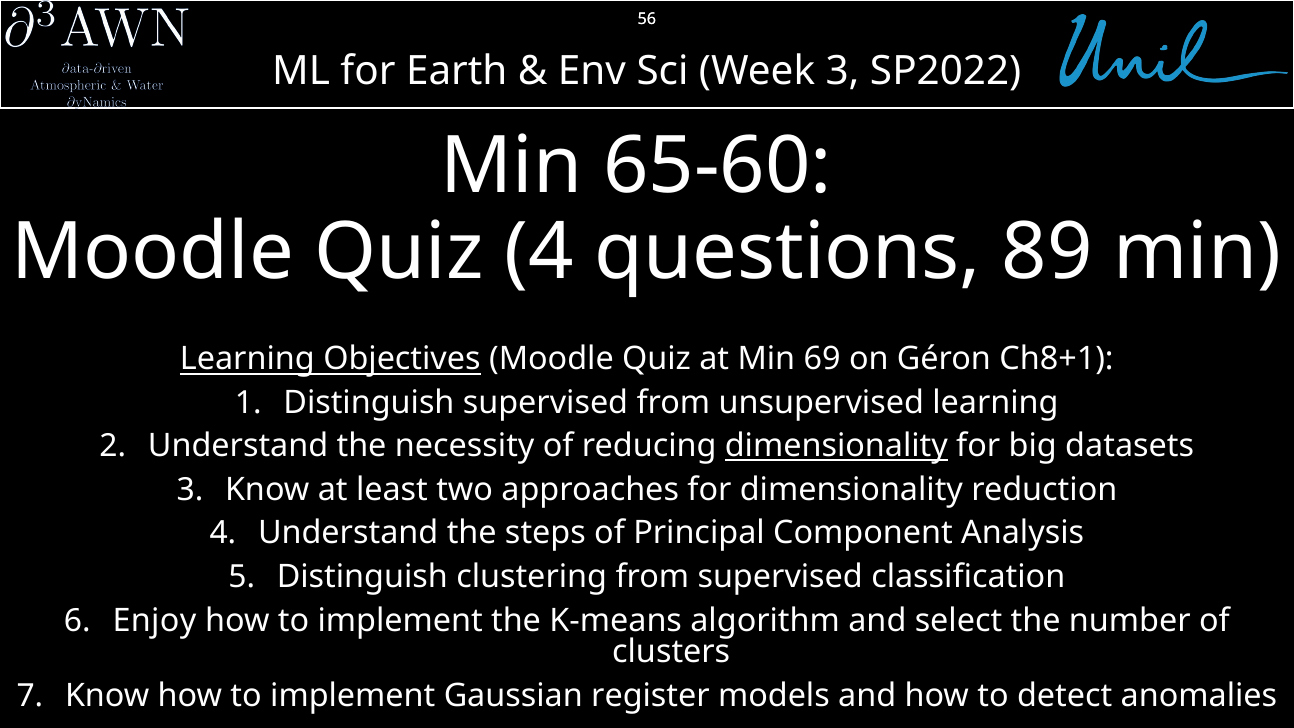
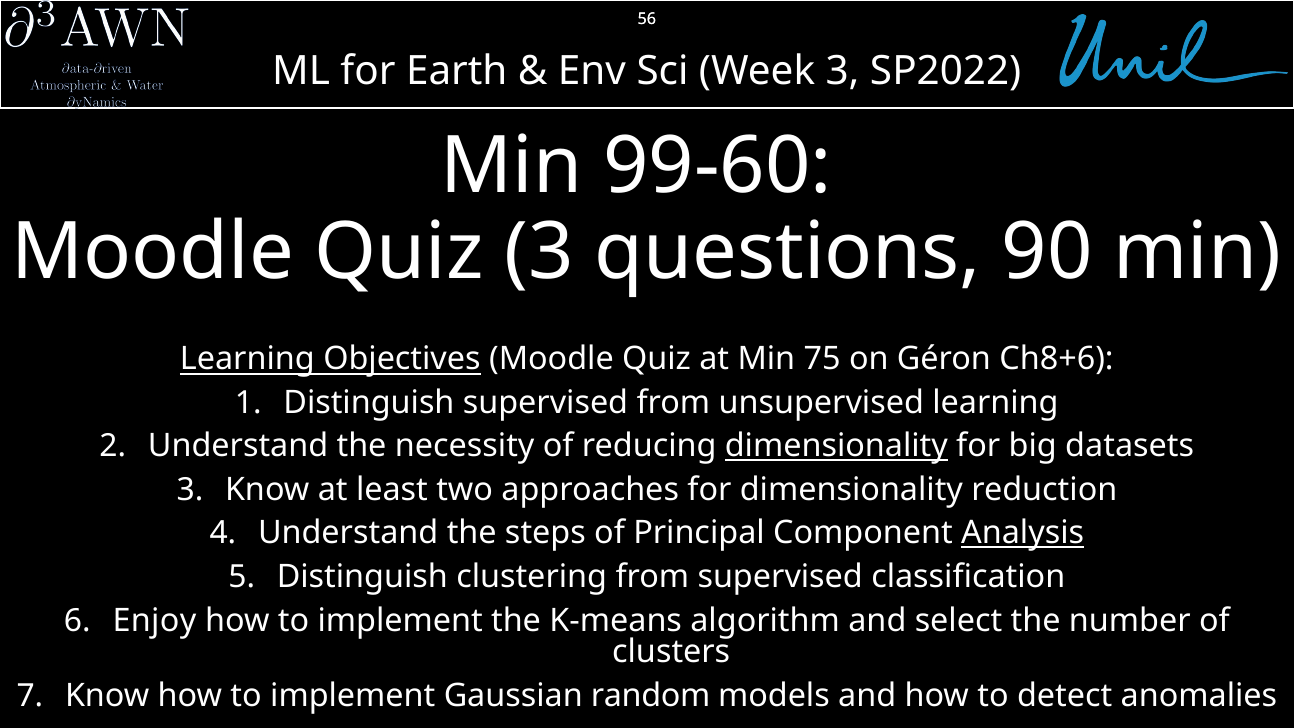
65-60: 65-60 -> 99-60
Quiz 4: 4 -> 3
89: 89 -> 90
69: 69 -> 75
Ch8+1: Ch8+1 -> Ch8+6
Analysis underline: none -> present
register: register -> random
